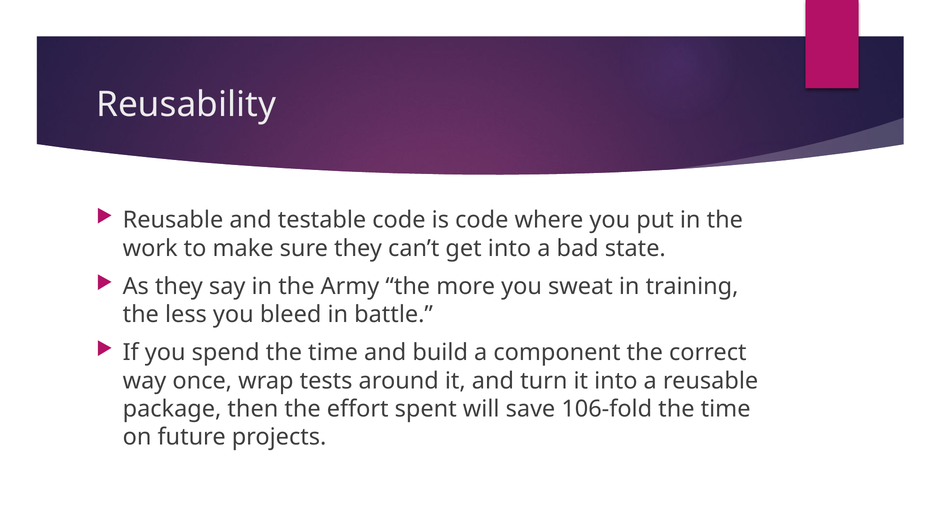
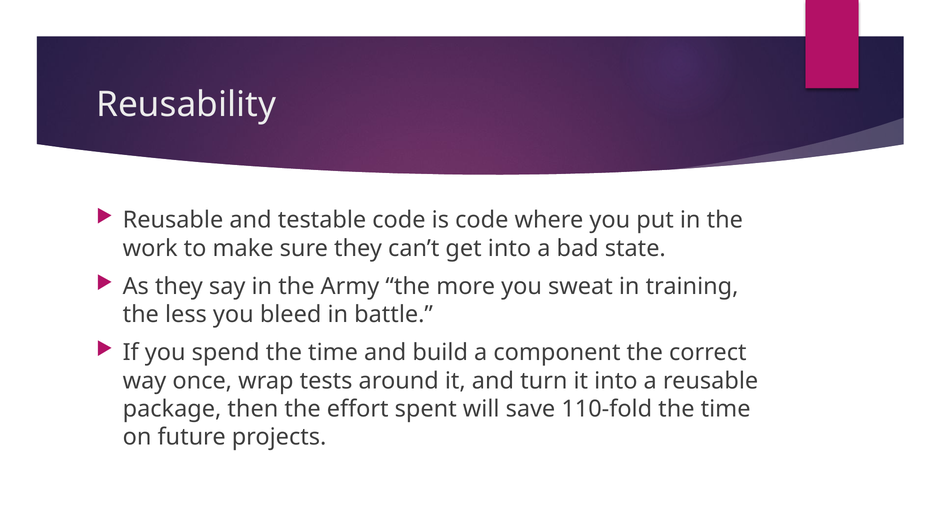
106-fold: 106-fold -> 110-fold
